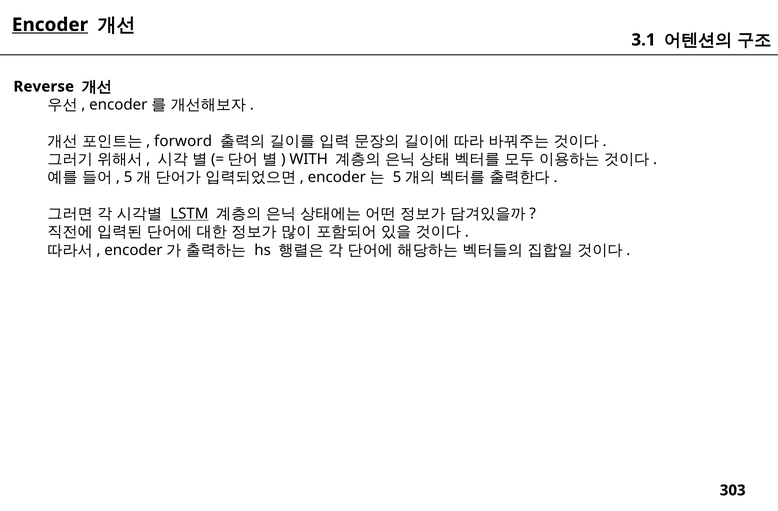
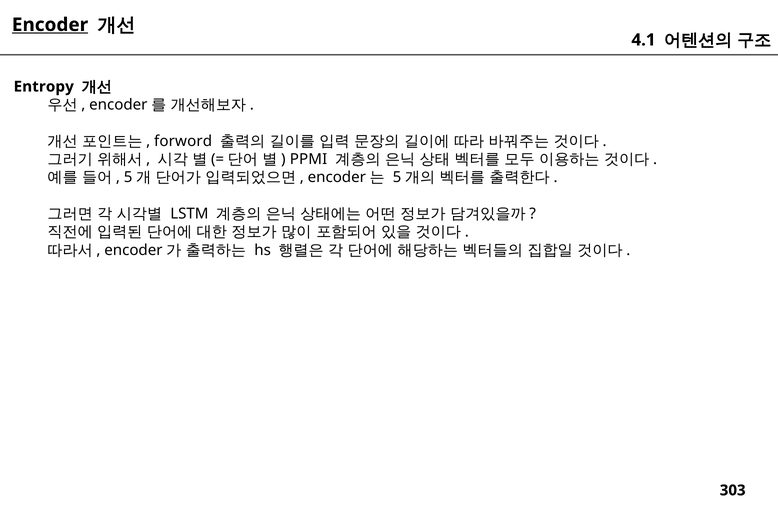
3.1: 3.1 -> 4.1
Reverse: Reverse -> Entropy
WITH: WITH -> PPMI
LSTM underline: present -> none
